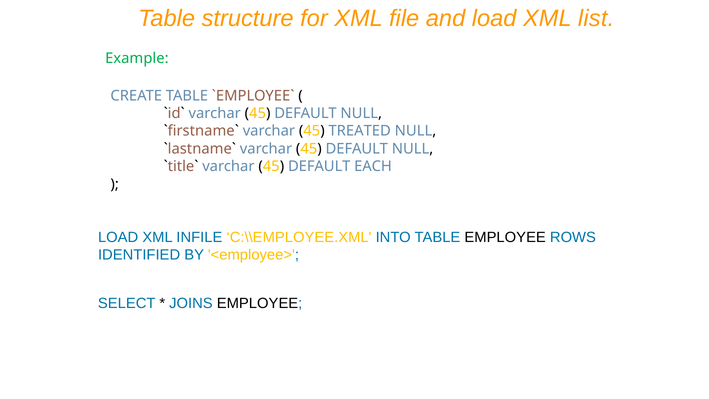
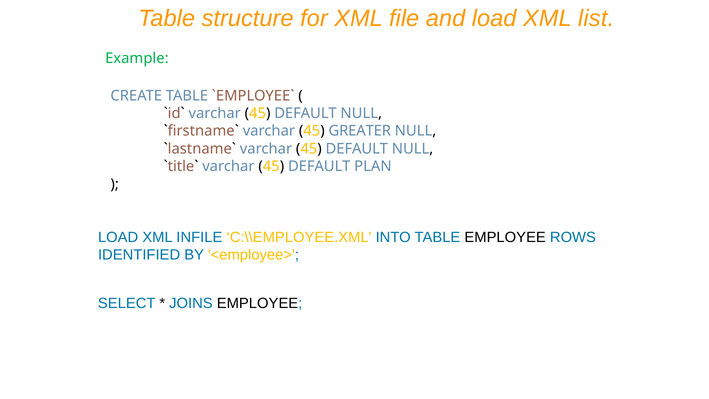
TREATED: TREATED -> GREATER
EACH: EACH -> PLAN
